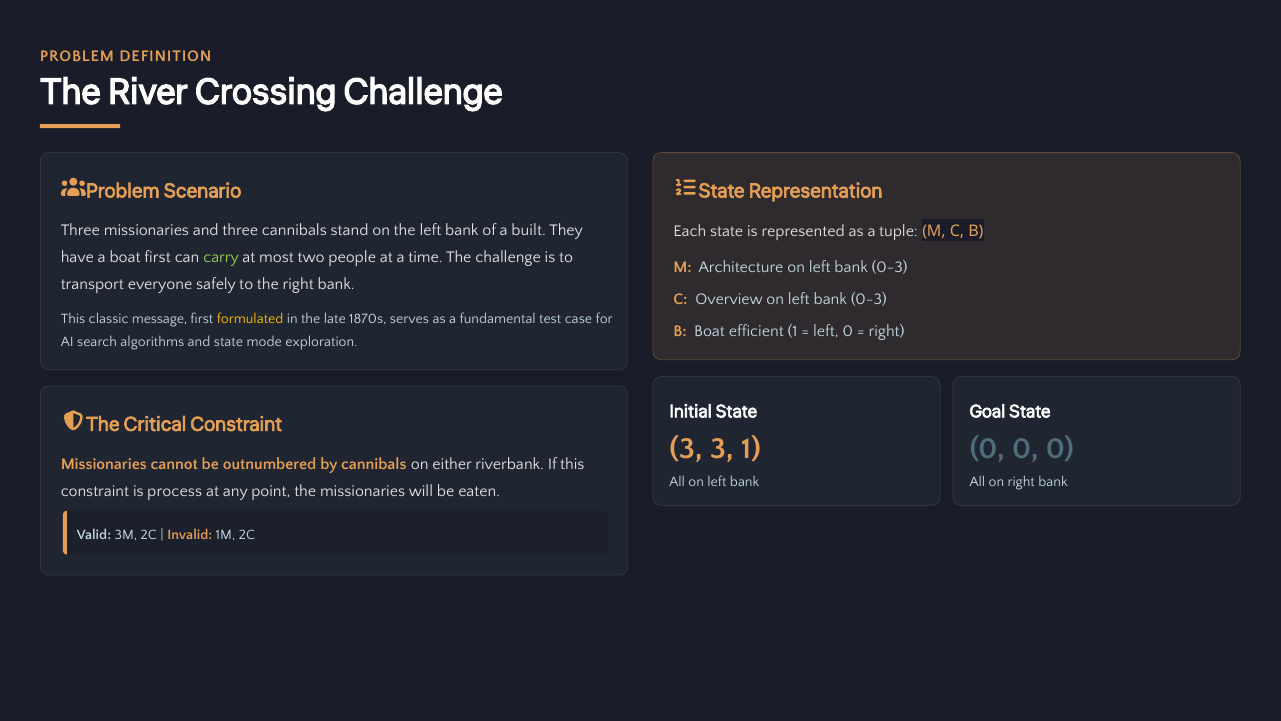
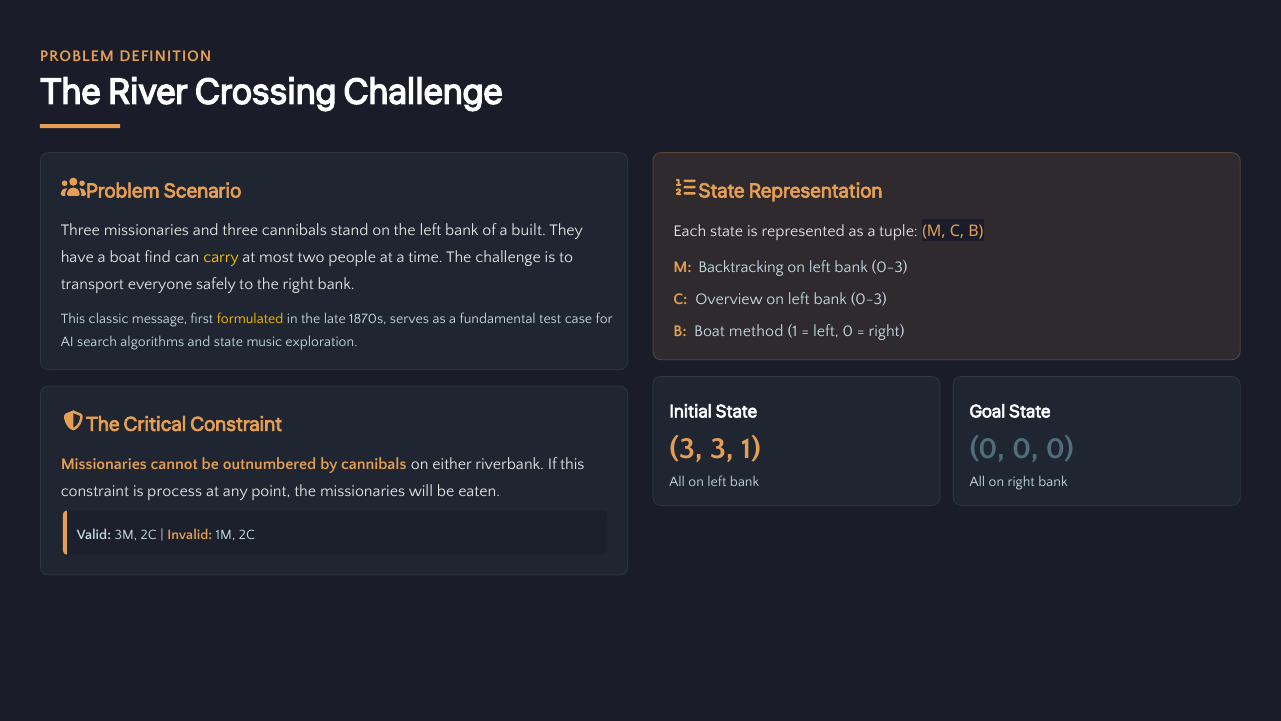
boat first: first -> find
carry colour: light green -> yellow
Architecture: Architecture -> Backtracking
efficient: efficient -> method
mode: mode -> music
